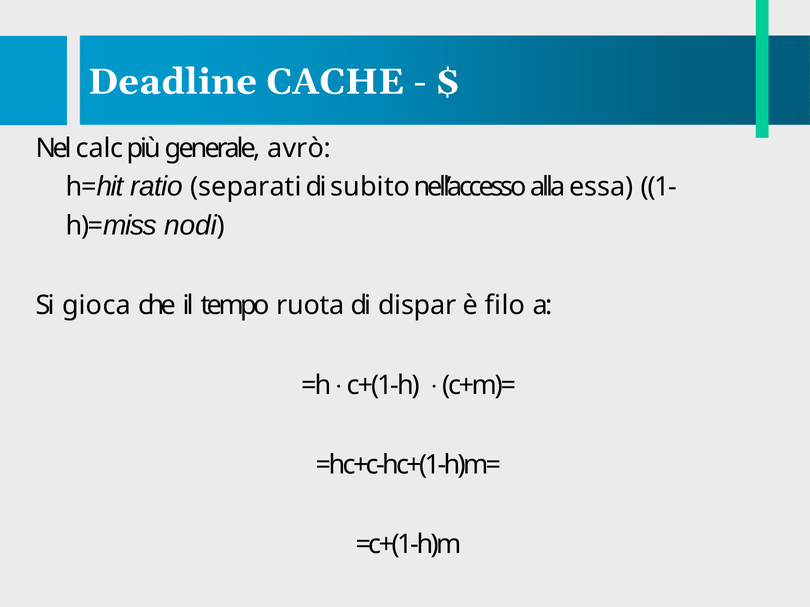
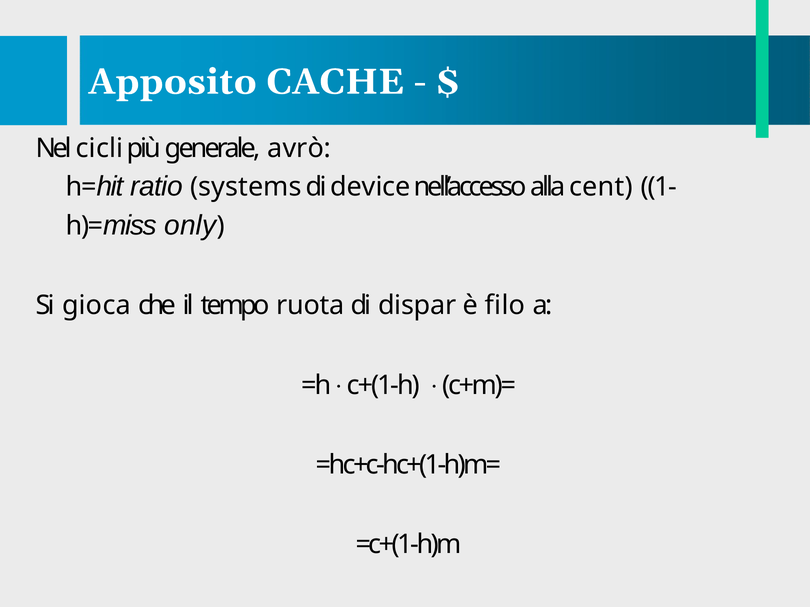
Deadline: Deadline -> Apposito
calc: calc -> cicli
separati: separati -> systems
subito: subito -> device
essa: essa -> cent
nodi: nodi -> only
